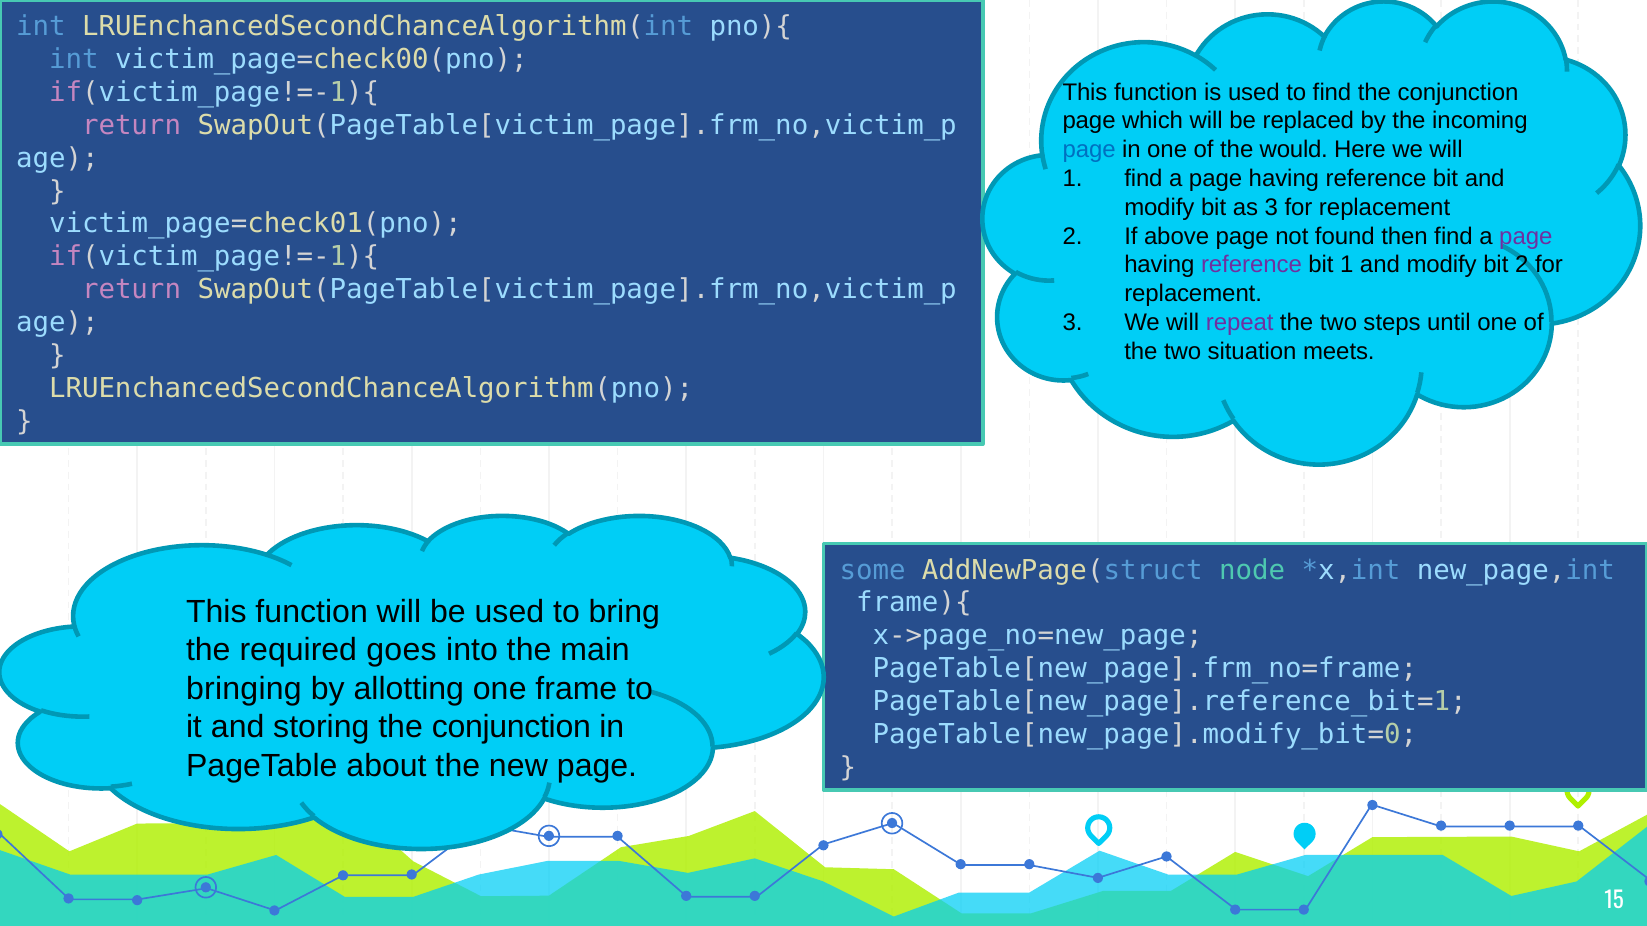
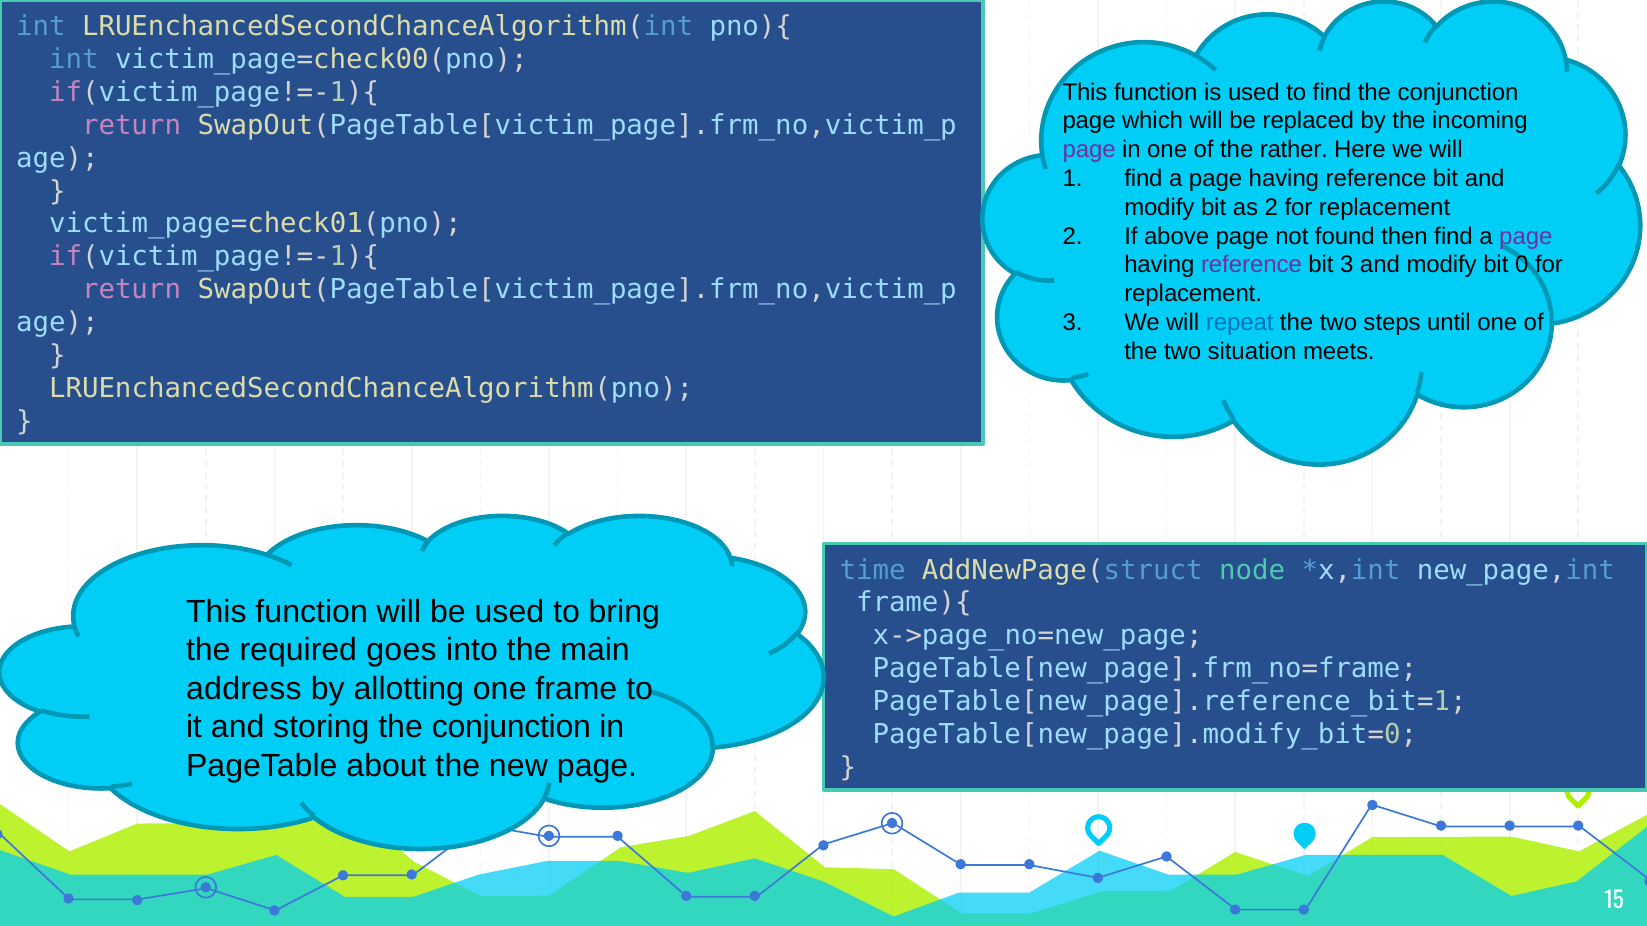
page at (1089, 150) colour: blue -> purple
would: would -> rather
as 3: 3 -> 2
bit 1: 1 -> 3
bit 2: 2 -> 0
repeat colour: purple -> blue
some: some -> time
bringing: bringing -> address
